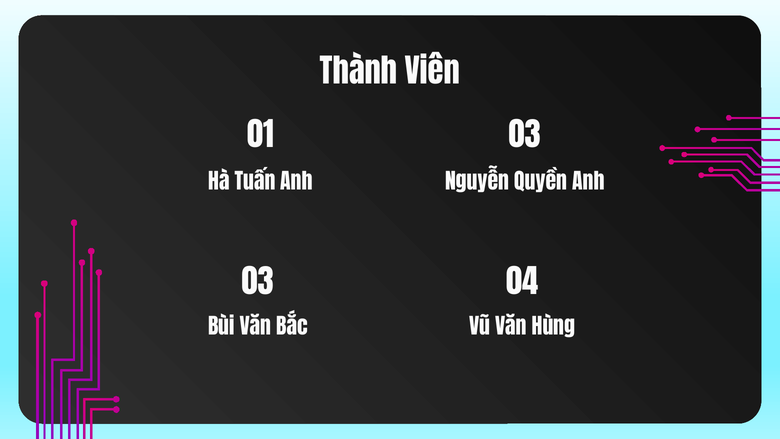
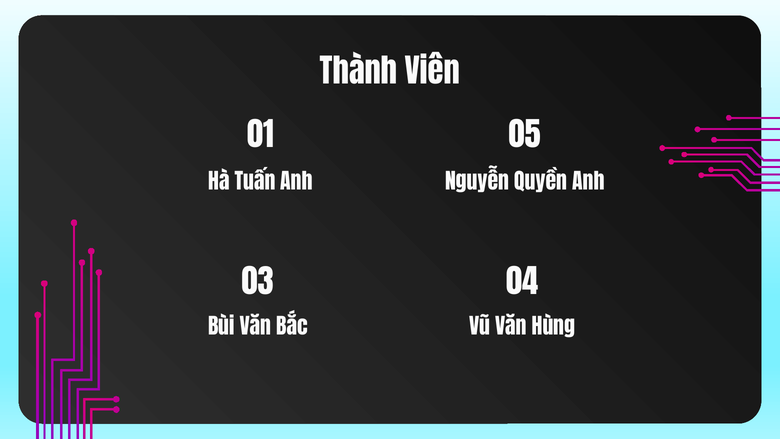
01 03: 03 -> 05
